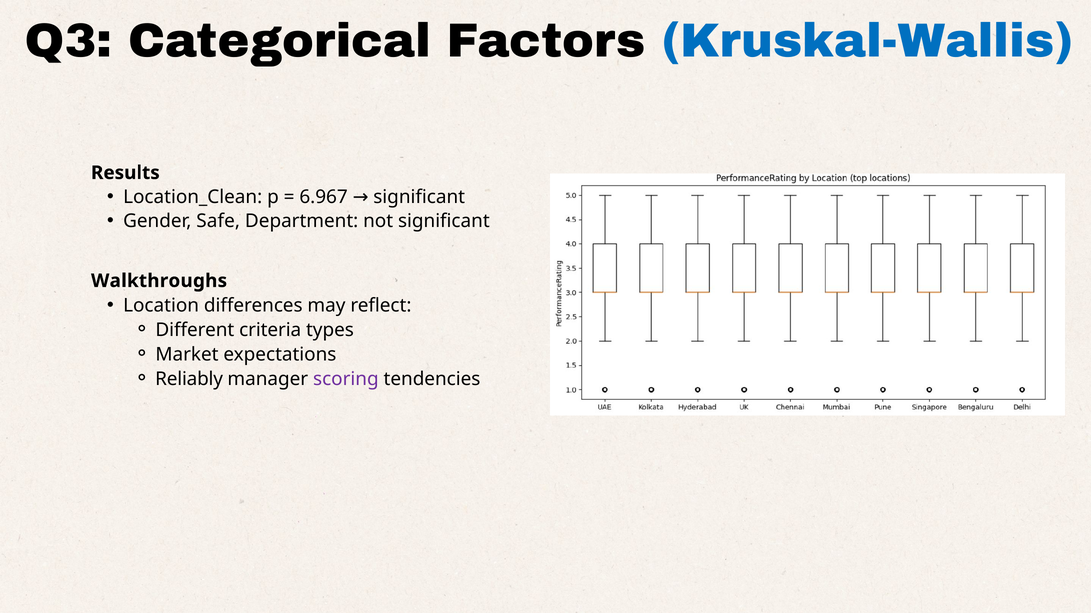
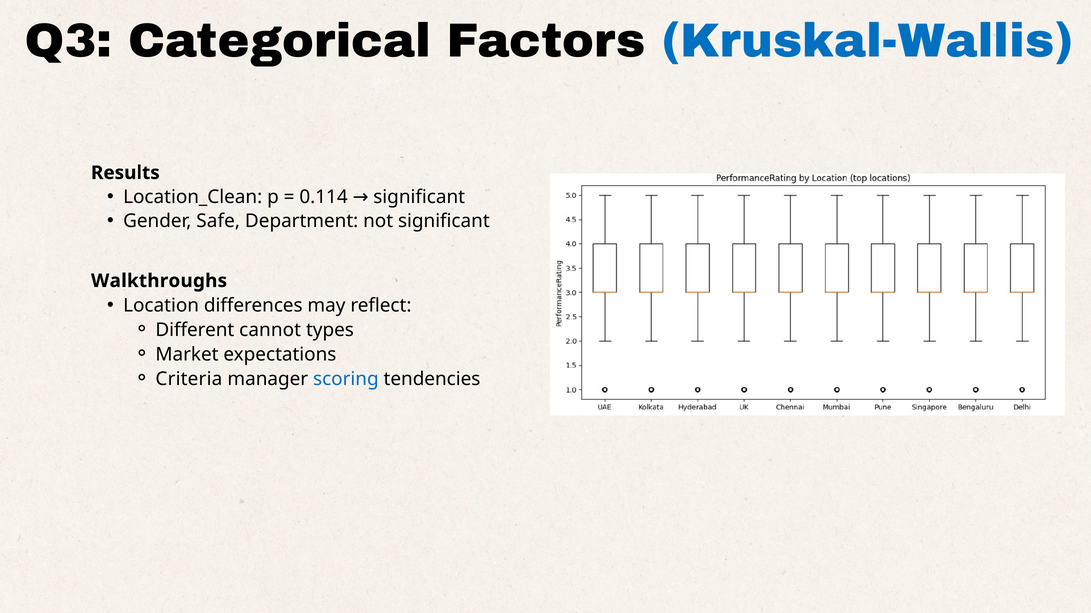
6.967: 6.967 -> 0.114
criteria: criteria -> cannot
Reliably: Reliably -> Criteria
scoring colour: purple -> blue
